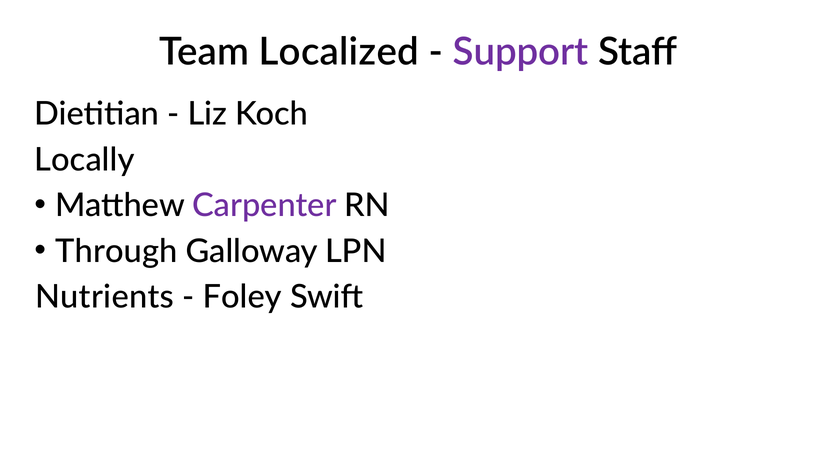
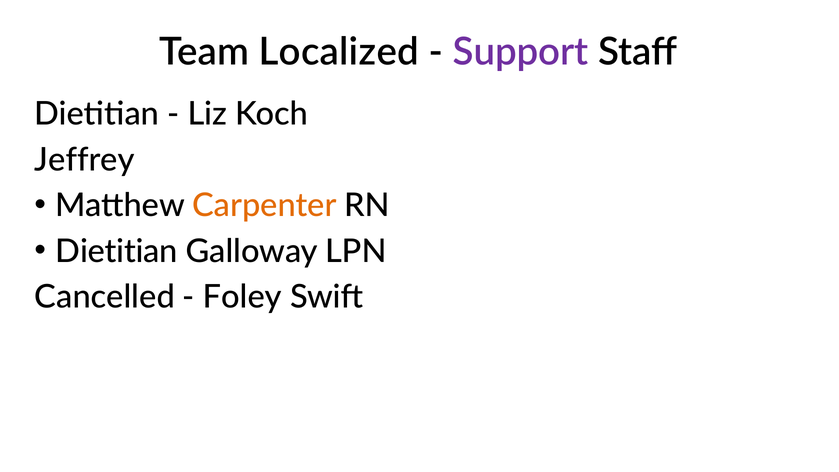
Locally: Locally -> Jeffrey
Carpenter colour: purple -> orange
Through at (116, 251): Through -> Dietitian
Nutrients: Nutrients -> Cancelled
